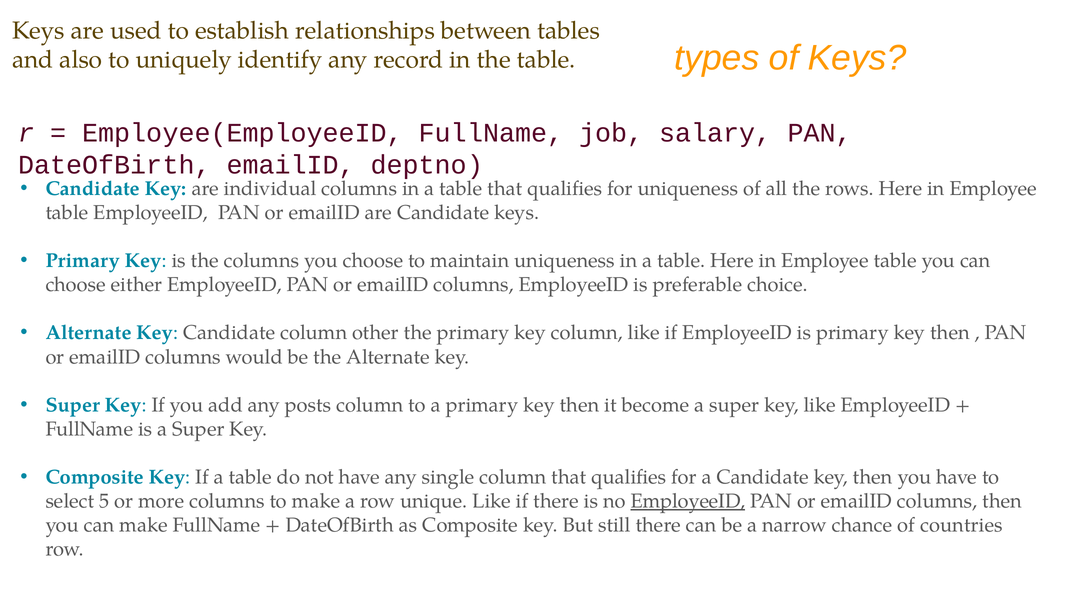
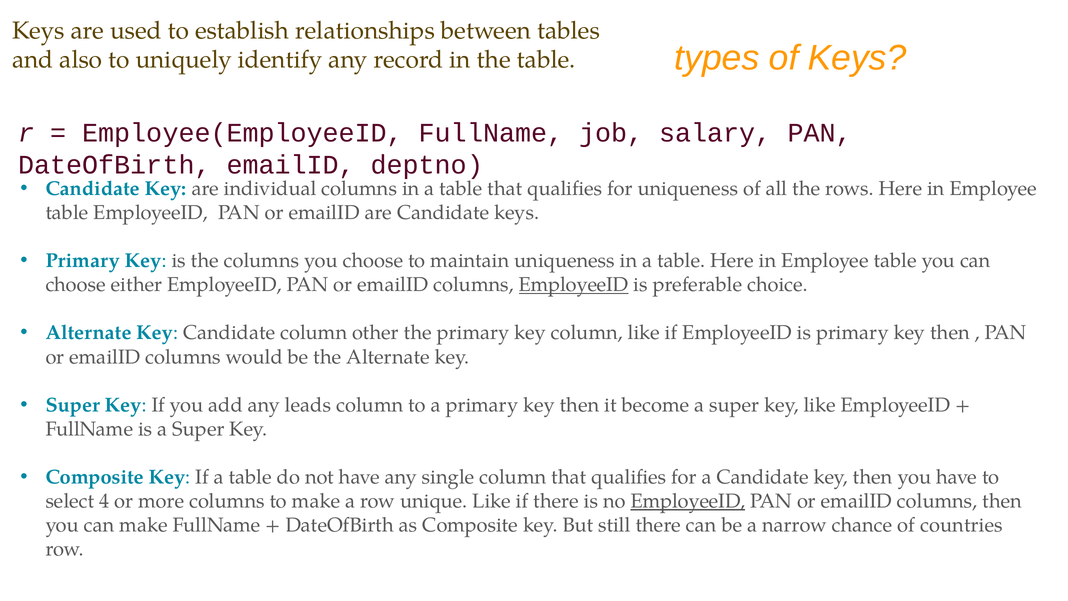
EmployeeID at (574, 285) underline: none -> present
posts: posts -> leads
5: 5 -> 4
